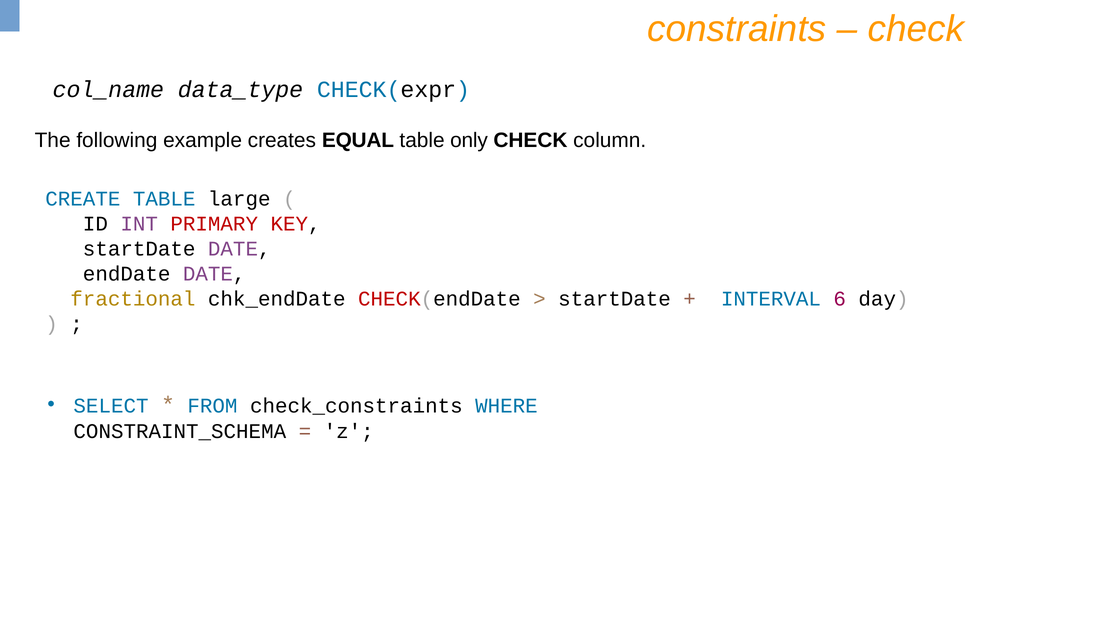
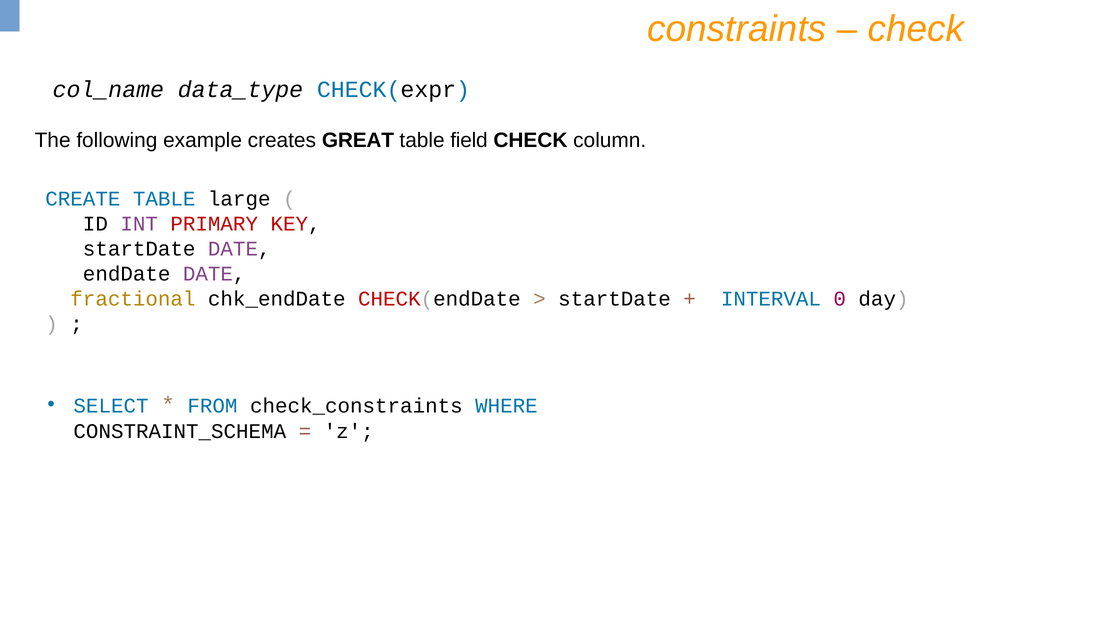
EQUAL: EQUAL -> GREAT
only: only -> field
6: 6 -> 0
